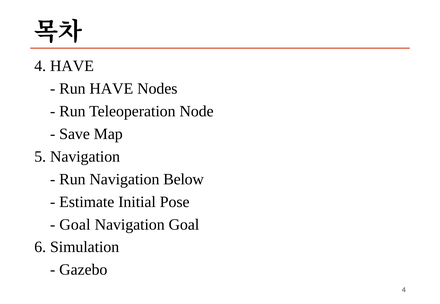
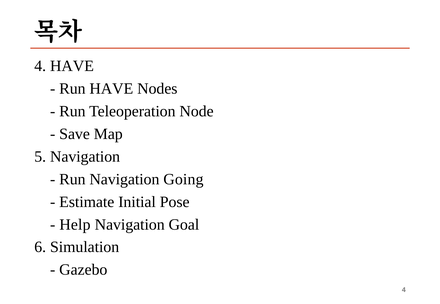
Below: Below -> Going
Goal at (75, 225): Goal -> Help
